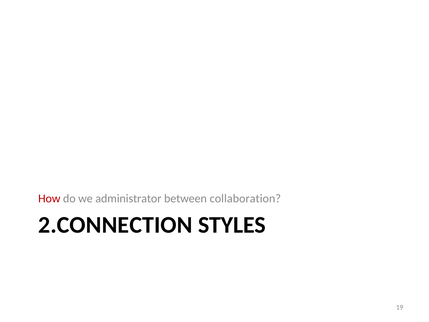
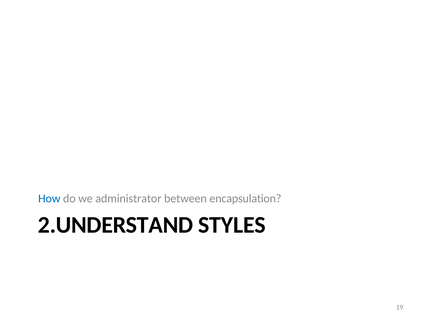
How colour: red -> blue
collaboration: collaboration -> encapsulation
2.CONNECTION: 2.CONNECTION -> 2.UNDERSTAND
